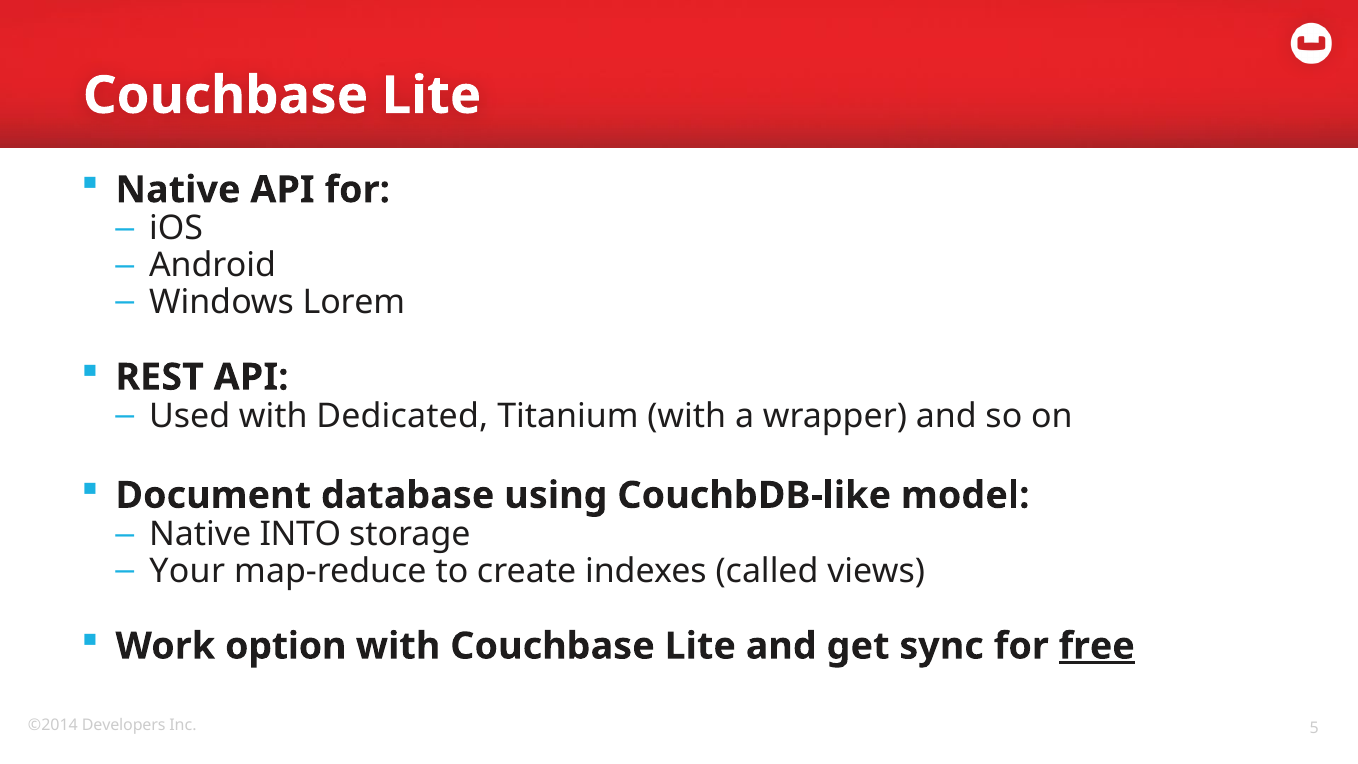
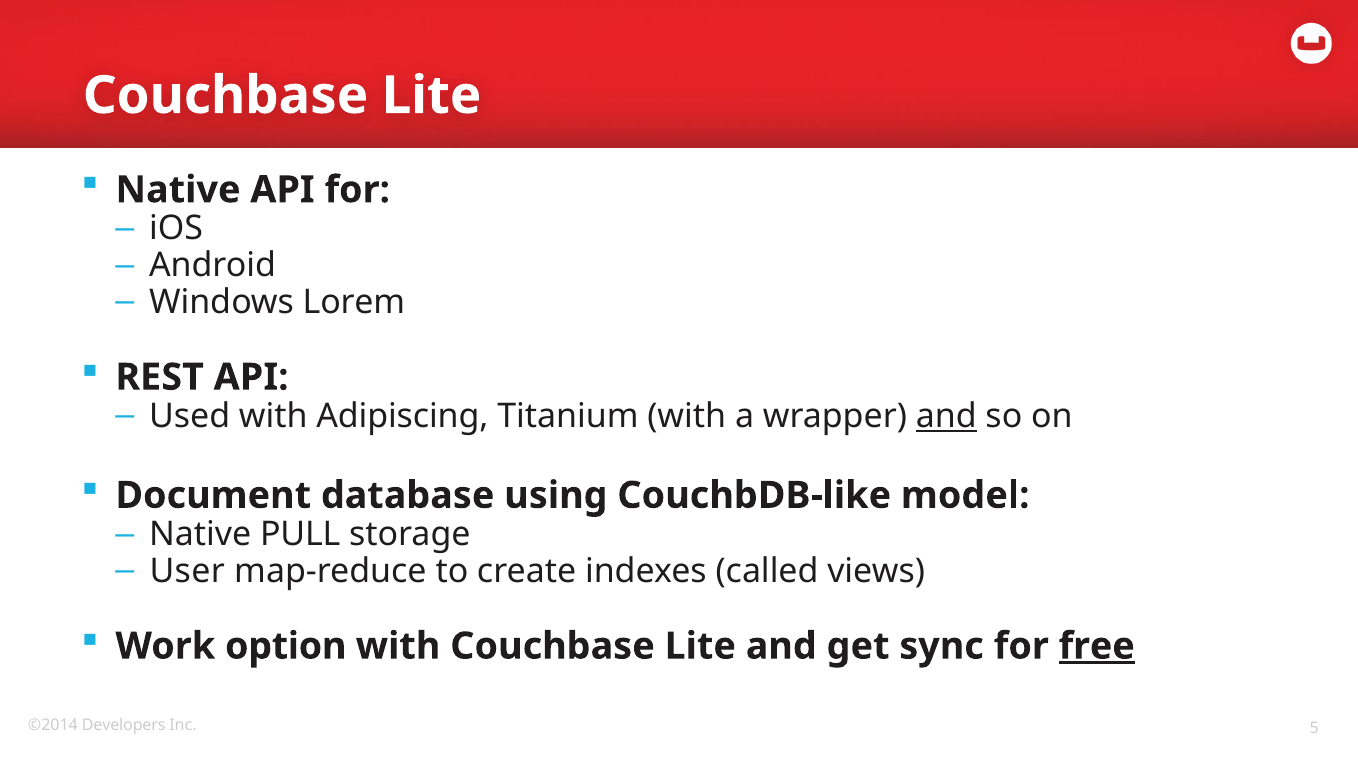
Dedicated: Dedicated -> Adipiscing
and at (946, 416) underline: none -> present
INTO: INTO -> PULL
Your: Your -> User
